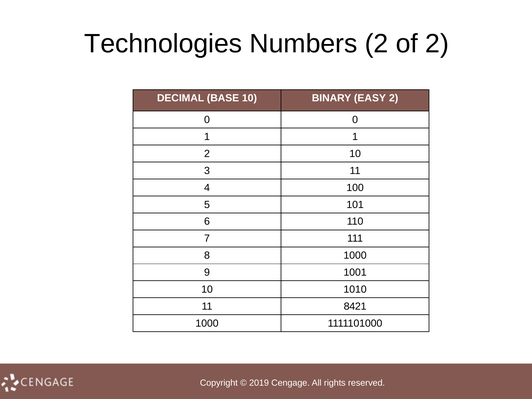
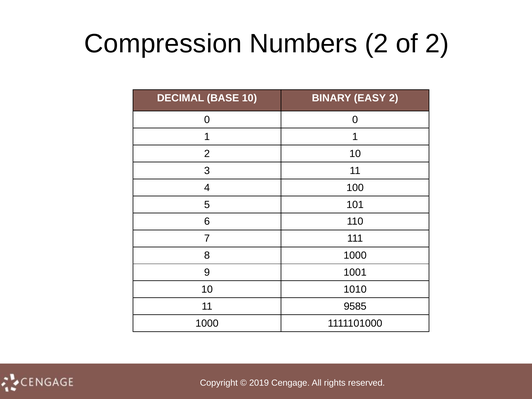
Technologies: Technologies -> Compression
8421: 8421 -> 9585
